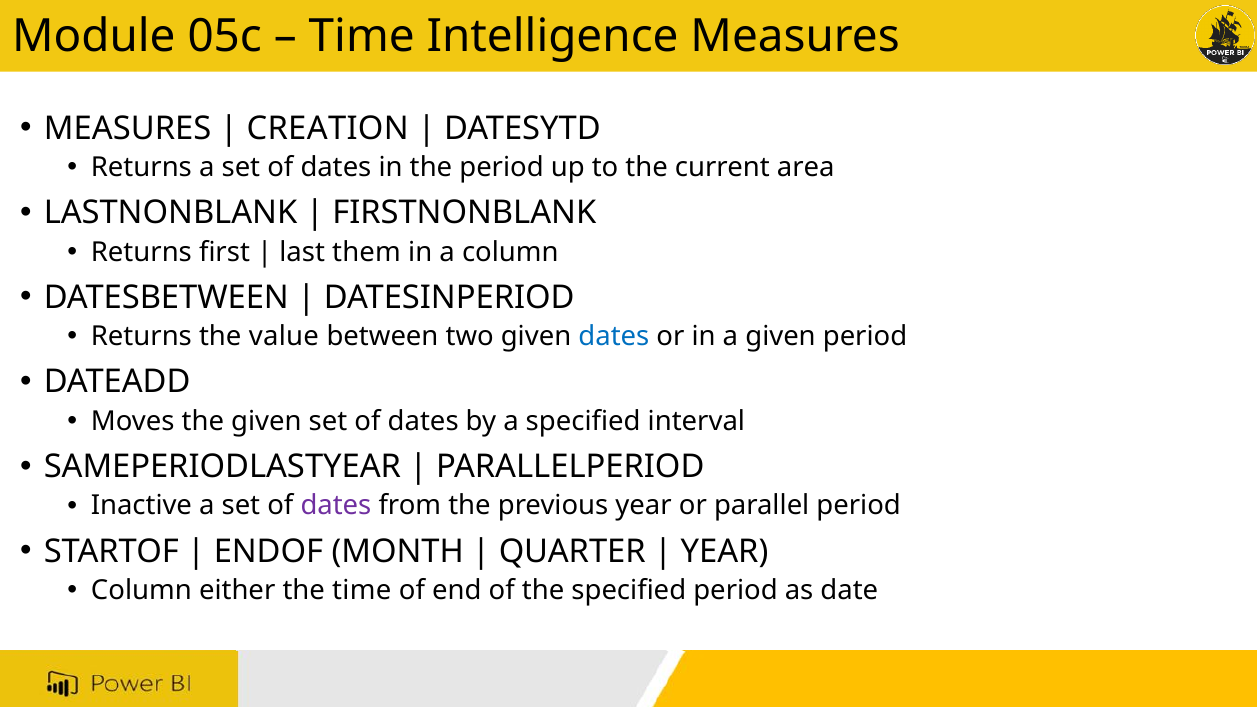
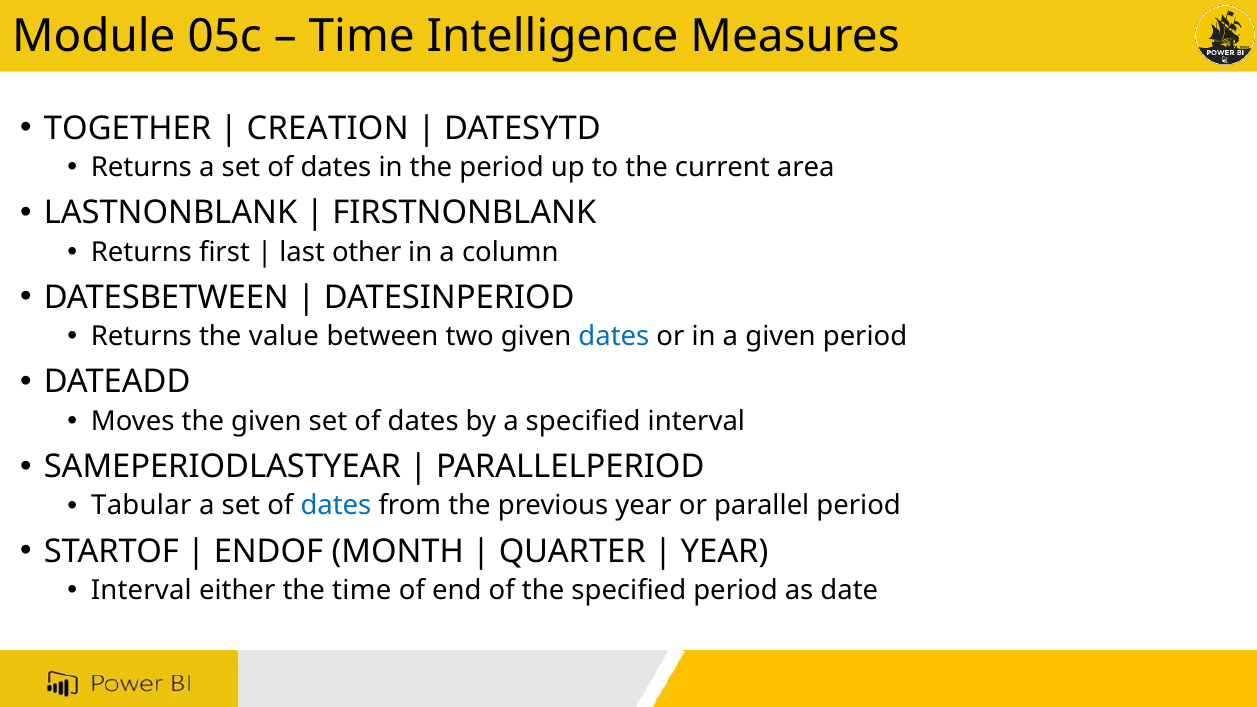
MEASURES at (128, 128): MEASURES -> TOGETHER
them: them -> other
Inactive: Inactive -> Tabular
dates at (336, 506) colour: purple -> blue
Column at (141, 591): Column -> Interval
